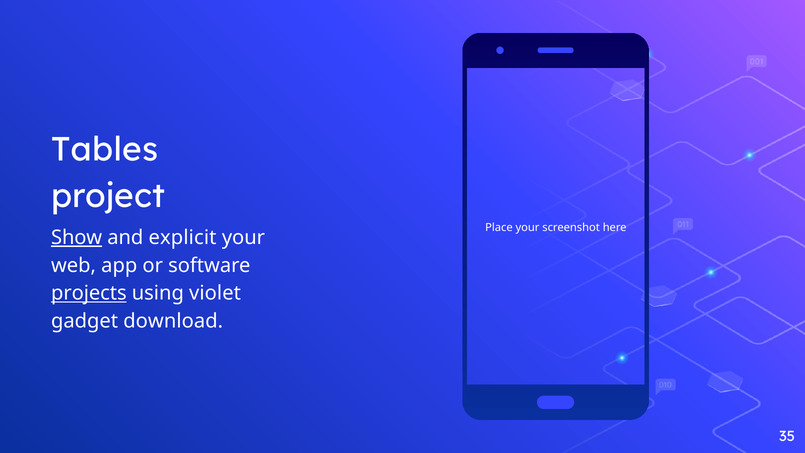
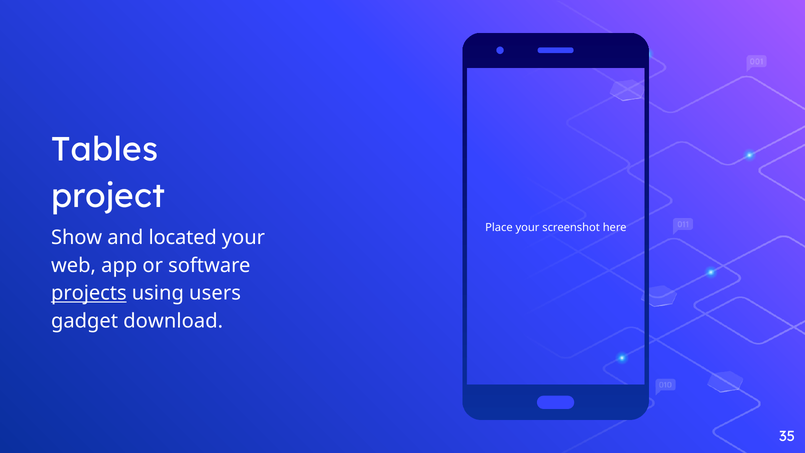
Show underline: present -> none
explicit: explicit -> located
violet: violet -> users
